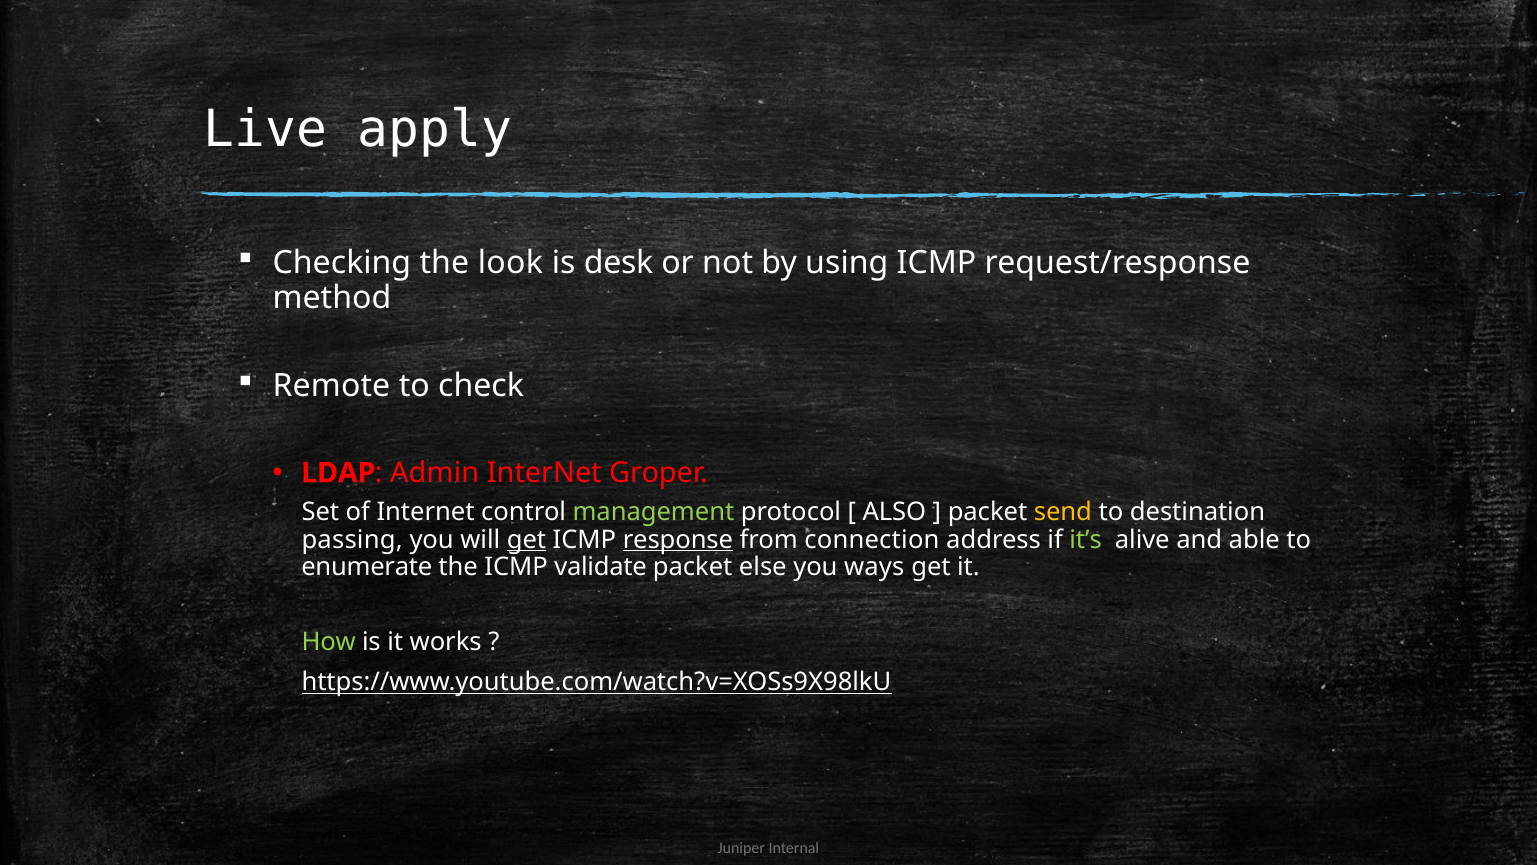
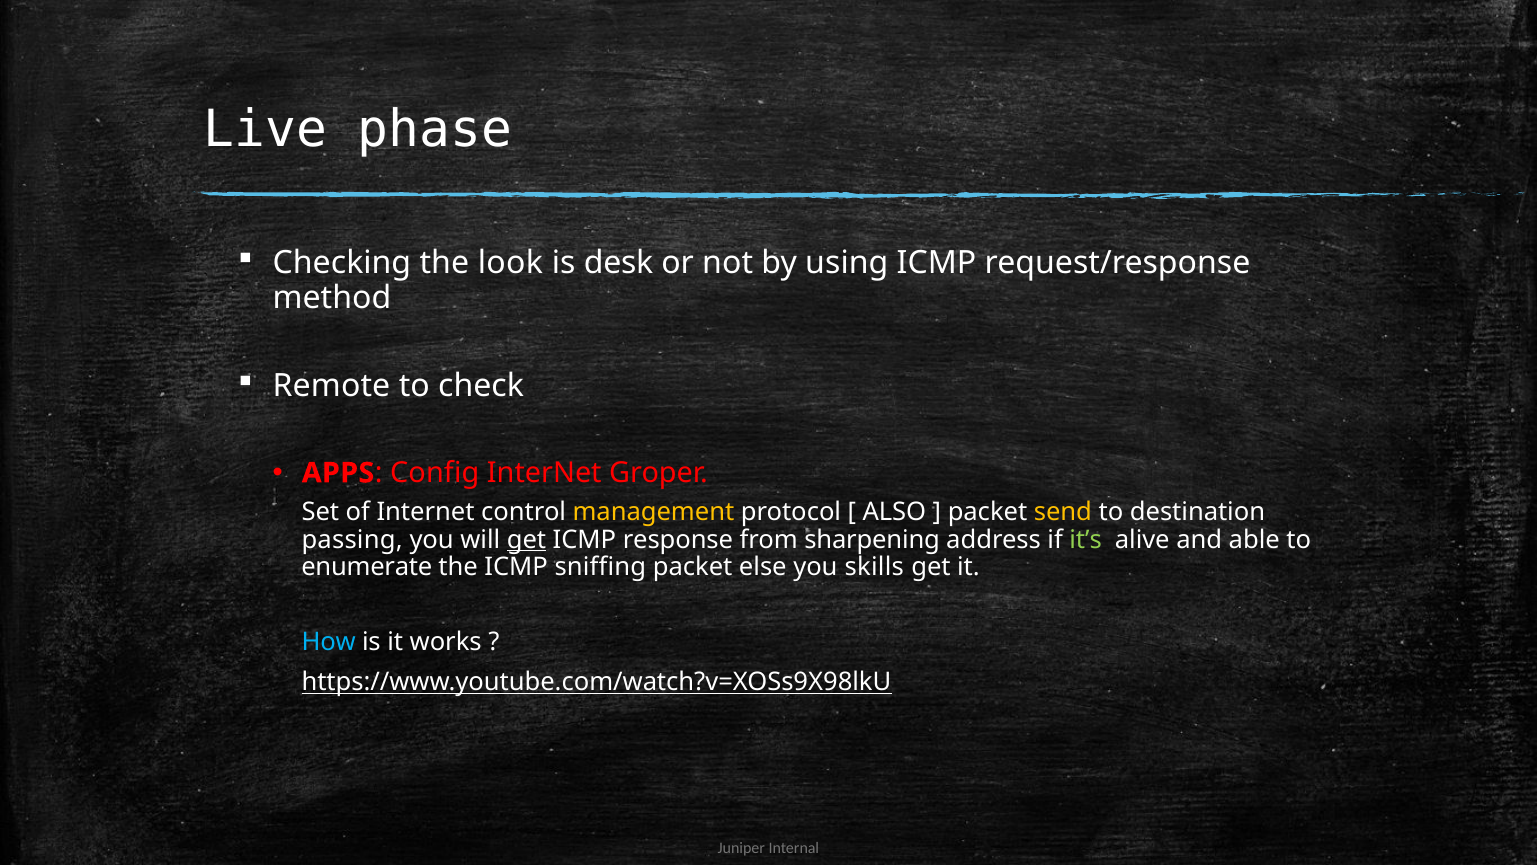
apply: apply -> phase
LDAP: LDAP -> APPS
Admin: Admin -> Config
management colour: light green -> yellow
response underline: present -> none
connection: connection -> sharpening
validate: validate -> sniffing
ways: ways -> skills
How colour: light green -> light blue
